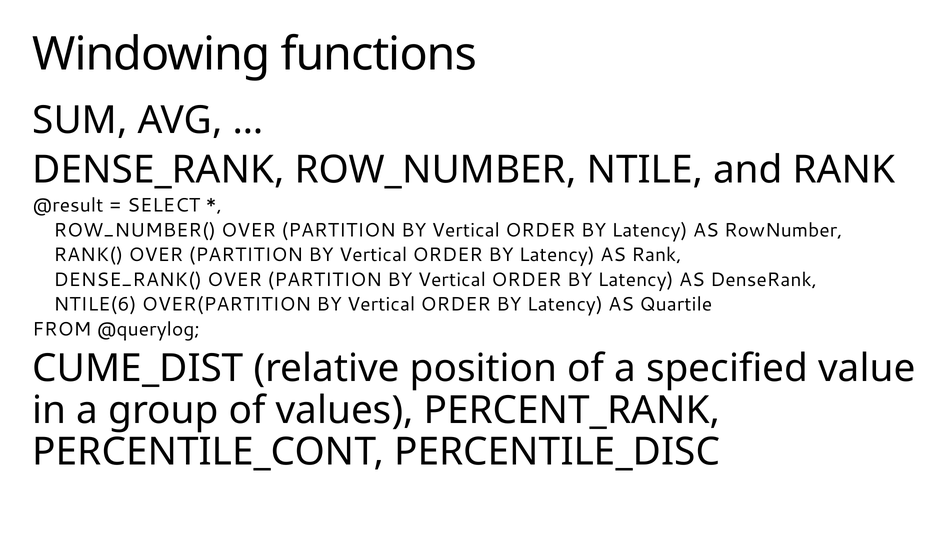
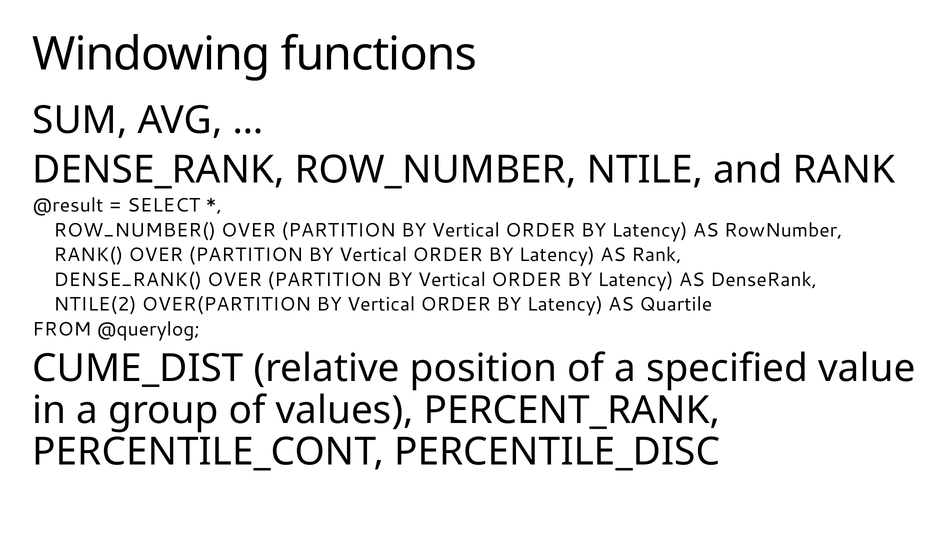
NTILE(6: NTILE(6 -> NTILE(2
